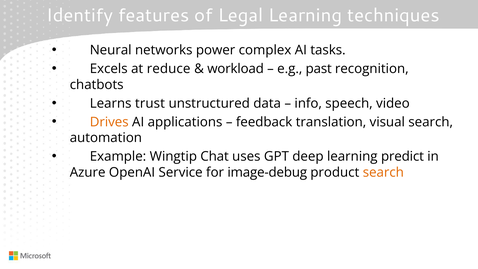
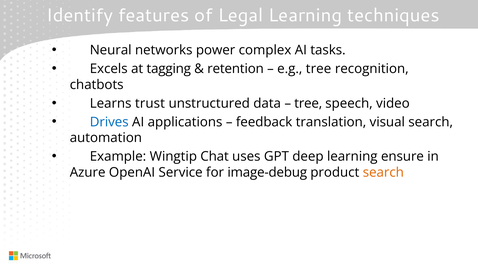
reduce: reduce -> tagging
workload: workload -> retention
e.g past: past -> tree
info at (308, 103): info -> tree
Drives colour: orange -> blue
predict: predict -> ensure
